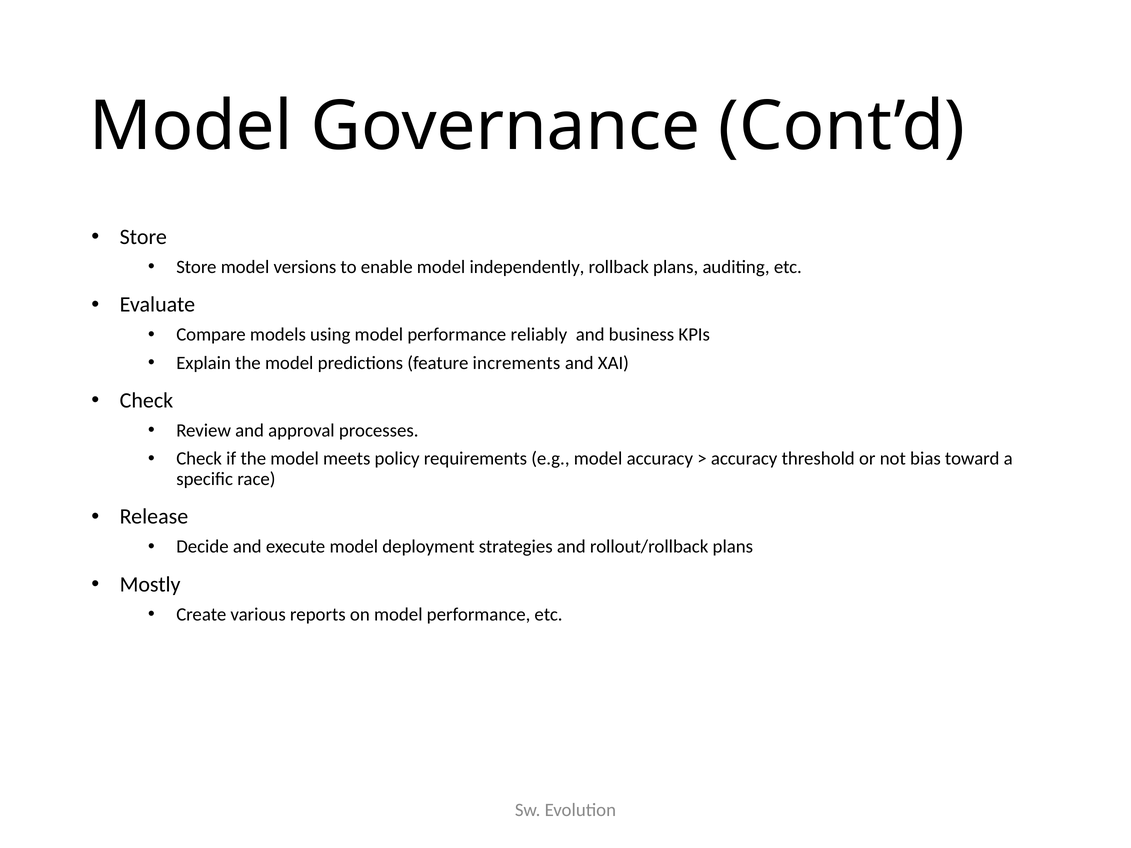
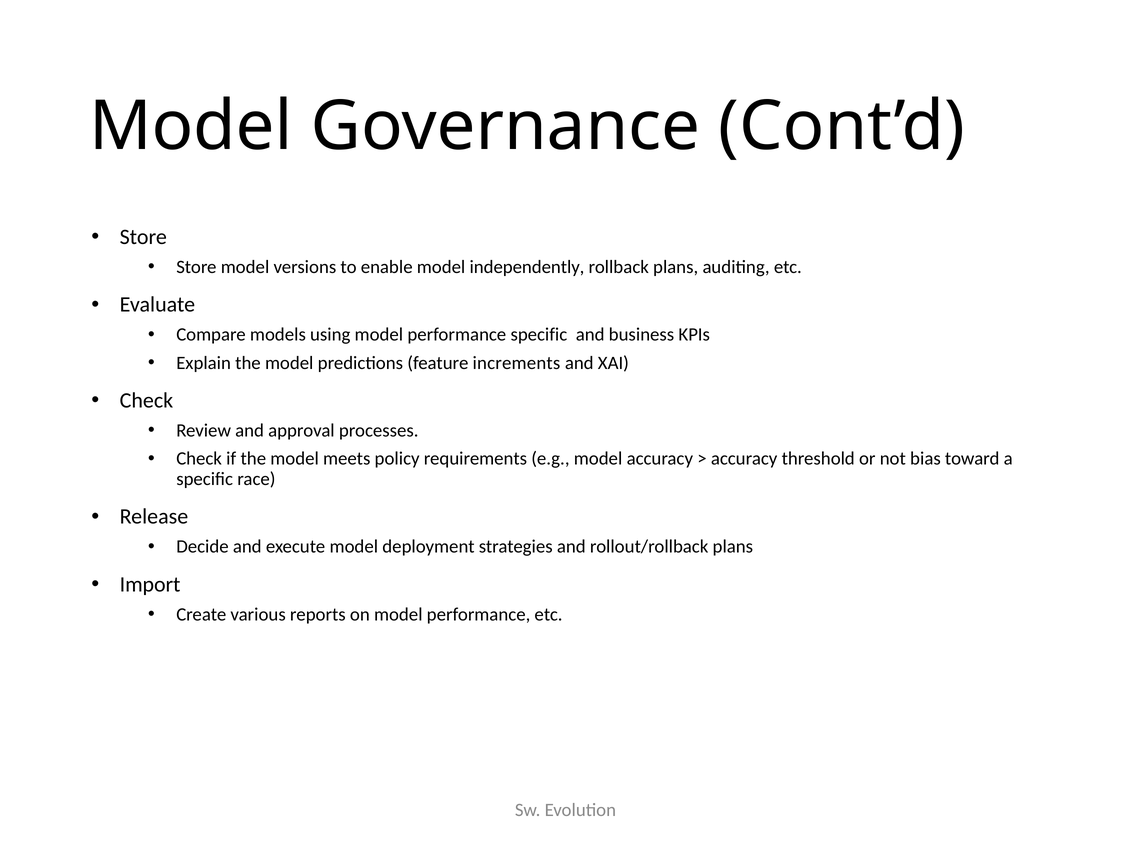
performance reliably: reliably -> specific
Mostly: Mostly -> Import
